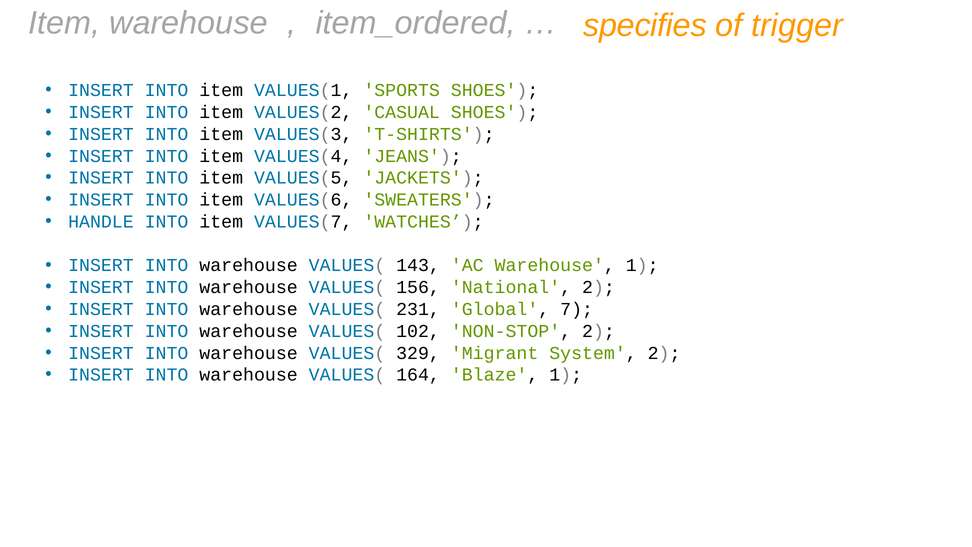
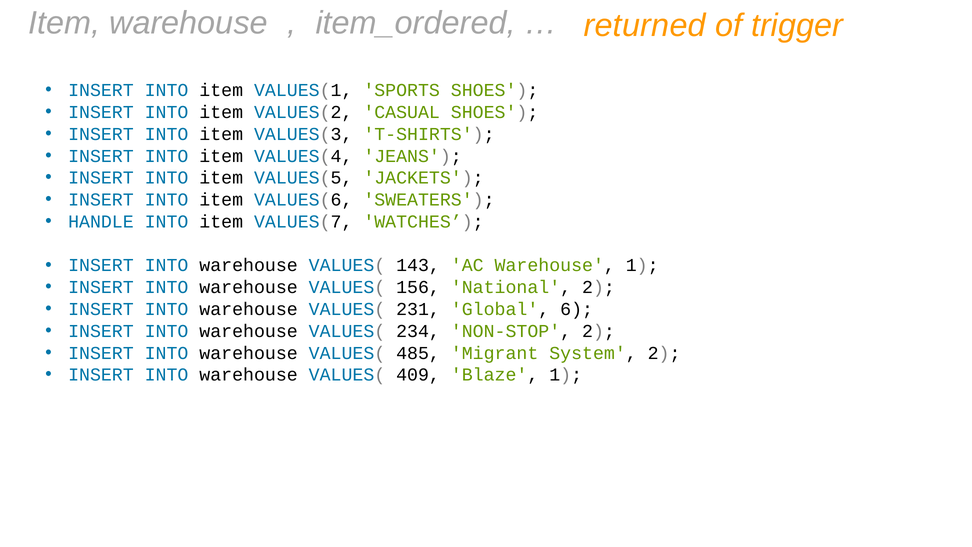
specifies: specifies -> returned
7: 7 -> 6
102: 102 -> 234
329: 329 -> 485
164: 164 -> 409
